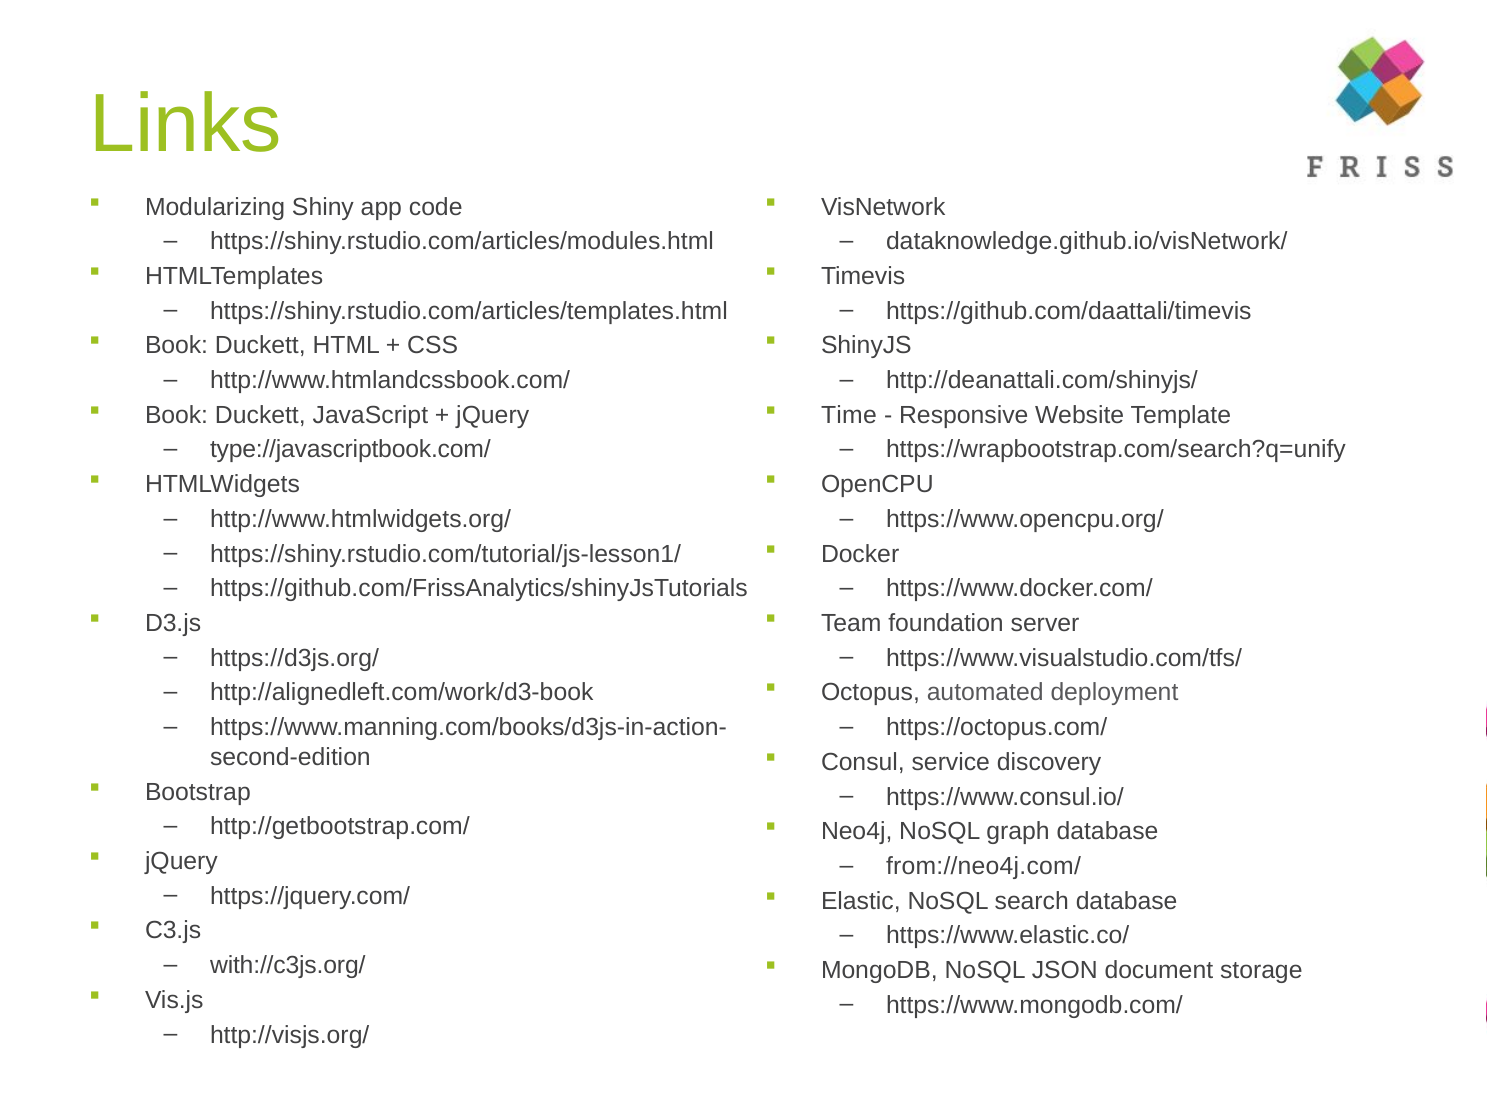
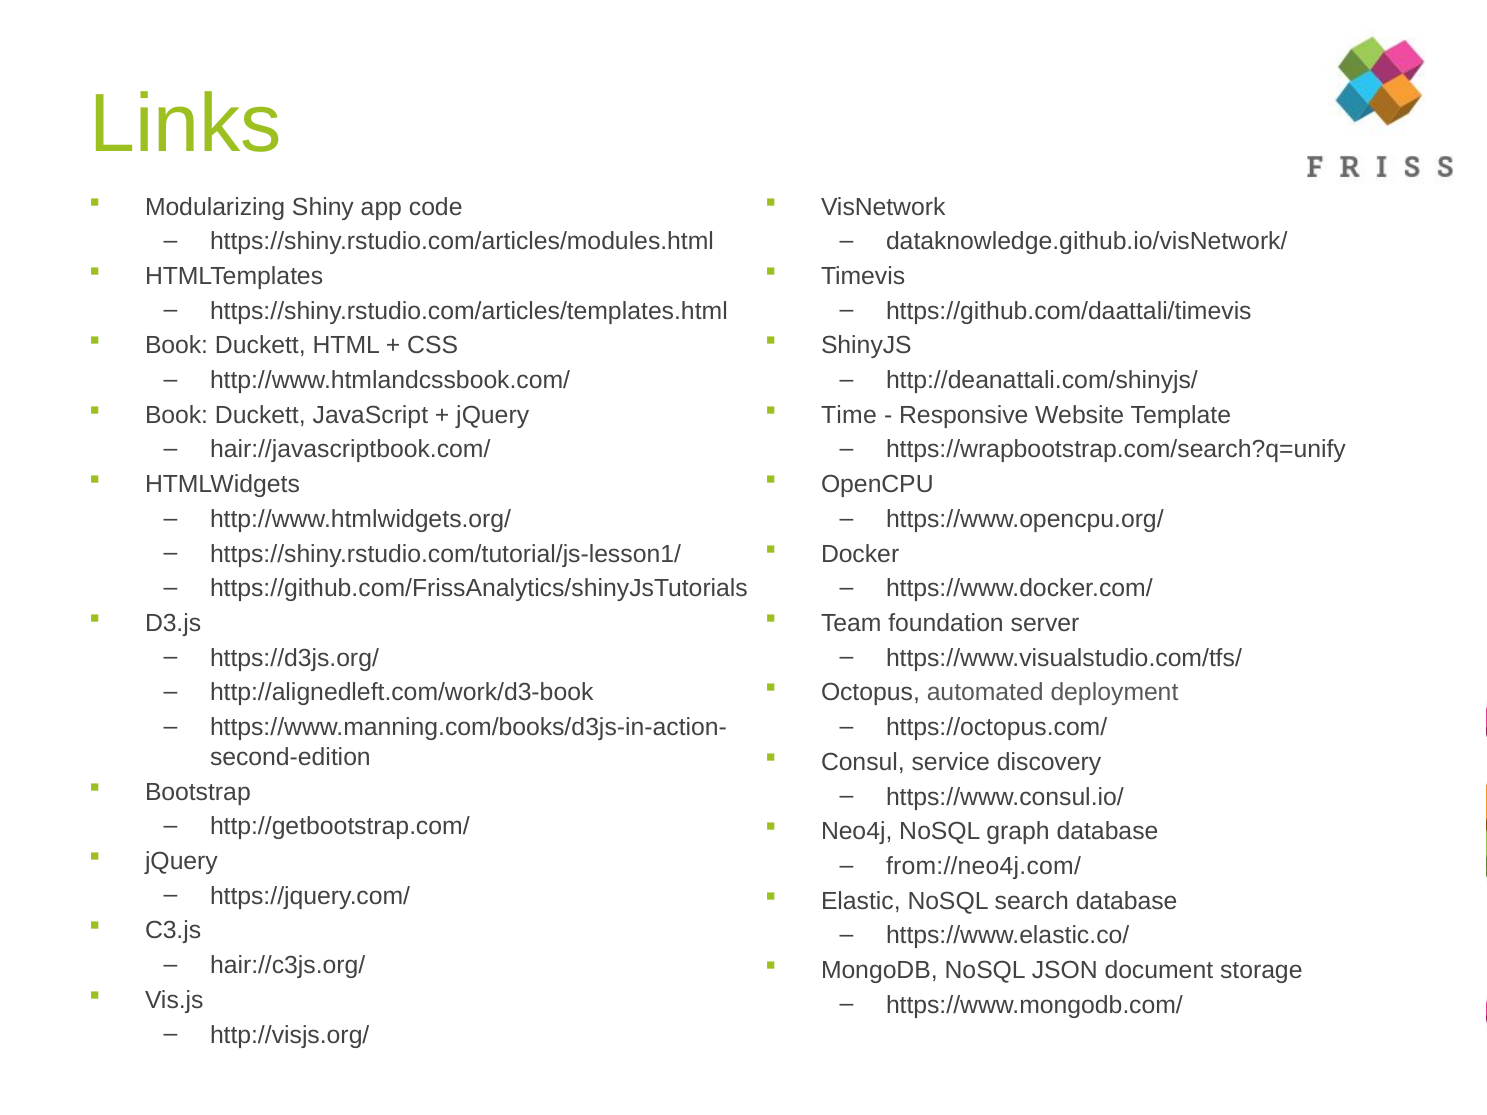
type://javascriptbook.com/: type://javascriptbook.com/ -> hair://javascriptbook.com/
with://c3js.org/: with://c3js.org/ -> hair://c3js.org/
